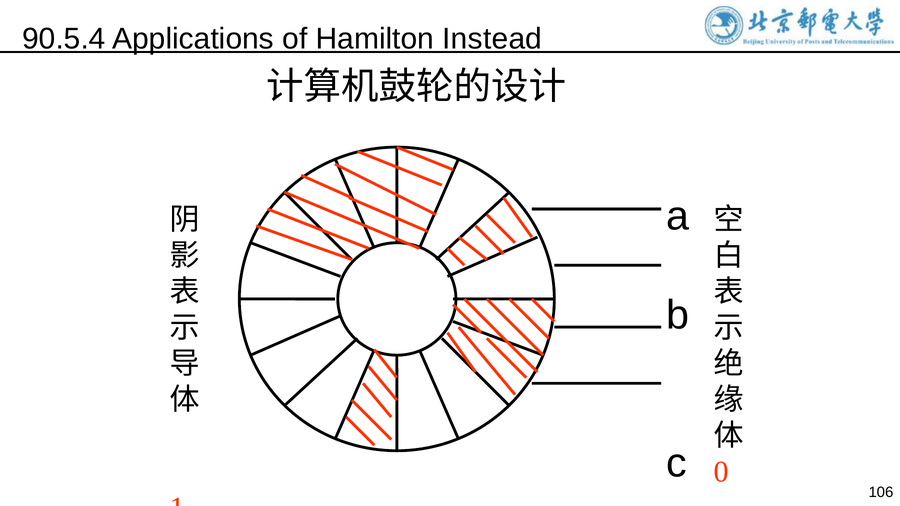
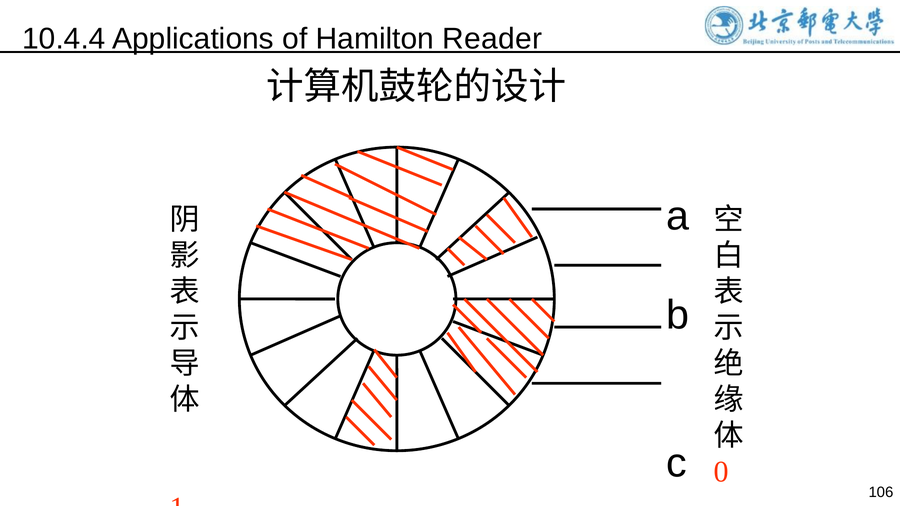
90.5.4: 90.5.4 -> 10.4.4
Instead: Instead -> Reader
